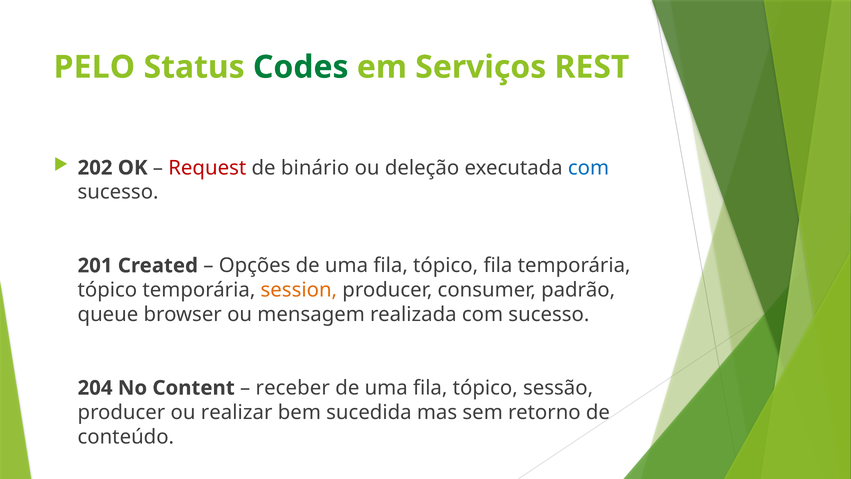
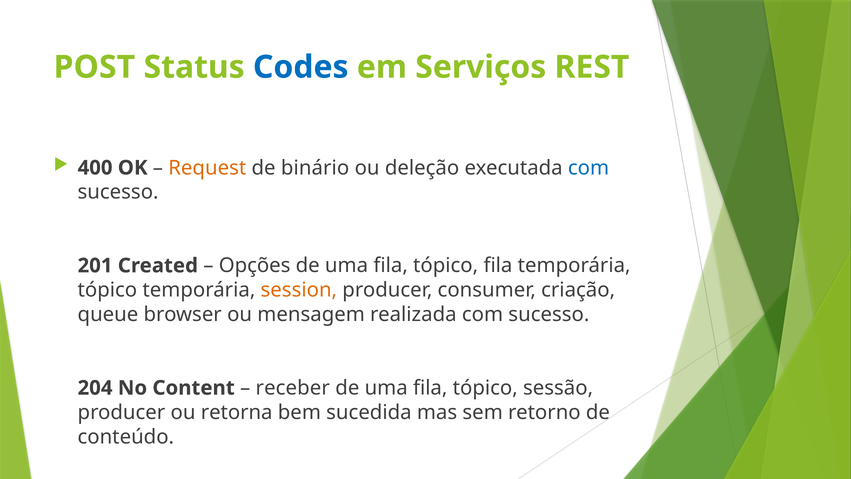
PELO: PELO -> POST
Codes colour: green -> blue
202: 202 -> 400
Request colour: red -> orange
padrão: padrão -> criação
realizar: realizar -> retorna
